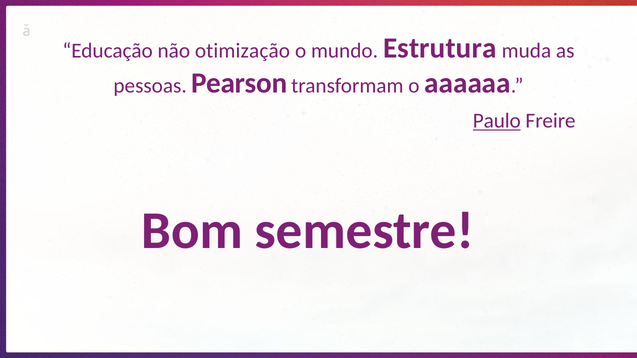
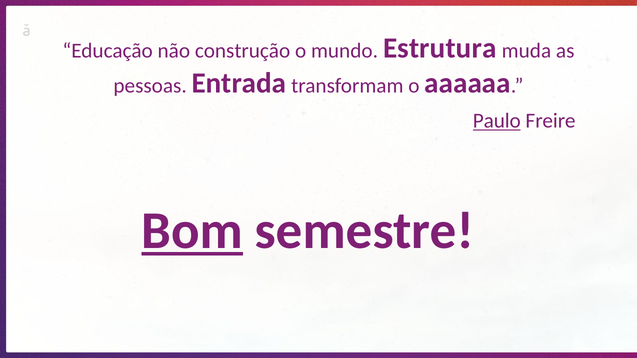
otimização: otimização -> construção
Pearson: Pearson -> Entrada
Bom underline: none -> present
